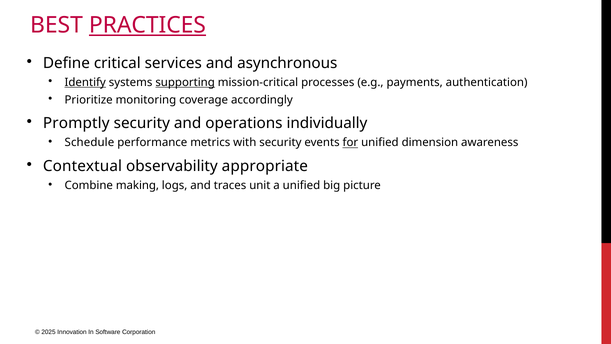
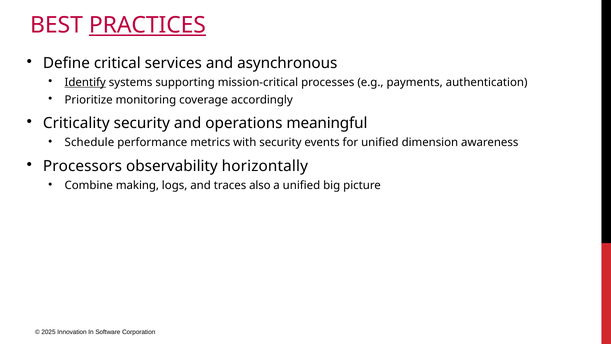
supporting underline: present -> none
Promptly: Promptly -> Criticality
individually: individually -> meaningful
for underline: present -> none
Contextual: Contextual -> Processors
appropriate: appropriate -> horizontally
unit: unit -> also
